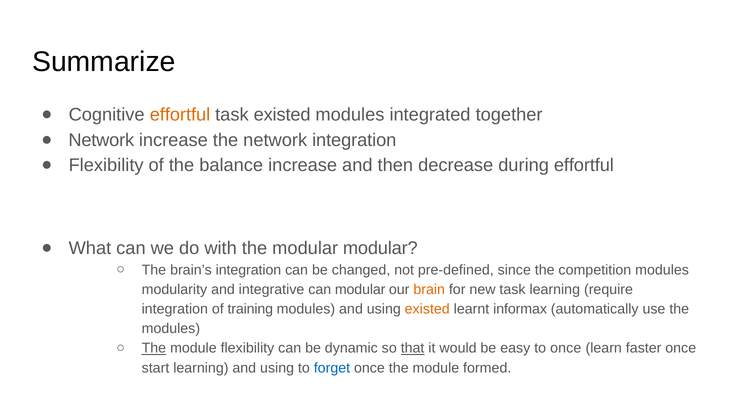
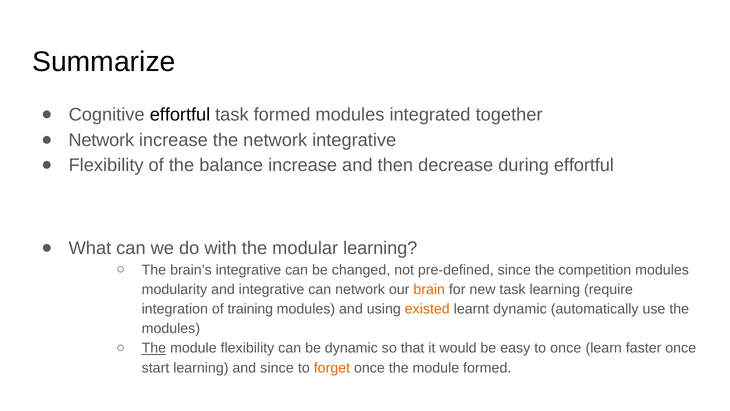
effortful at (180, 115) colour: orange -> black
task existed: existed -> formed
network integration: integration -> integrative
modular modular: modular -> learning
brain’s integration: integration -> integrative
can modular: modular -> network
learnt informax: informax -> dynamic
that underline: present -> none
learning and using: using -> since
forget colour: blue -> orange
